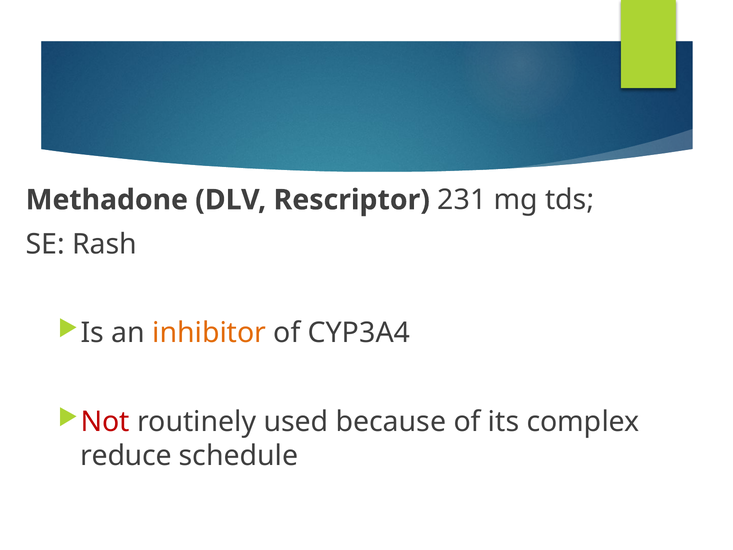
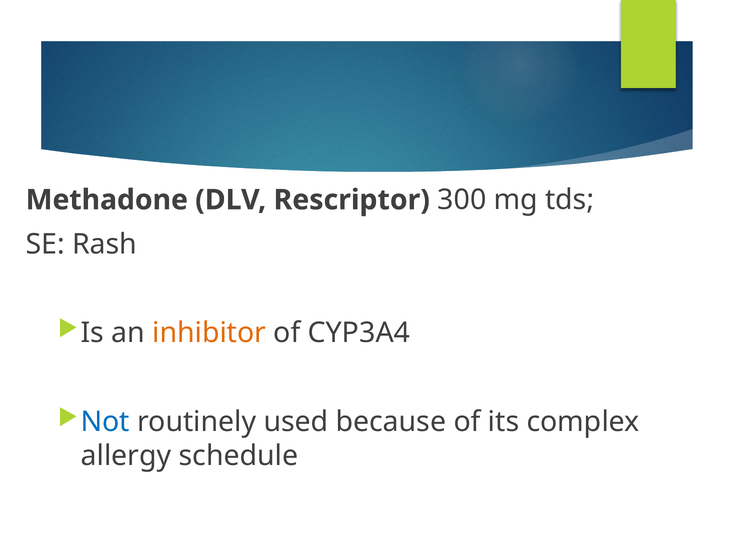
231: 231 -> 300
Not colour: red -> blue
reduce: reduce -> allergy
